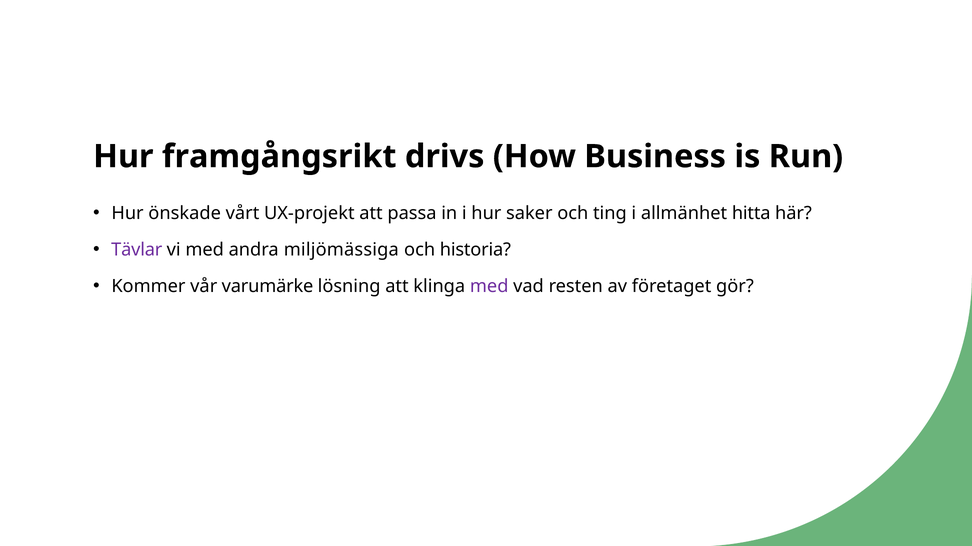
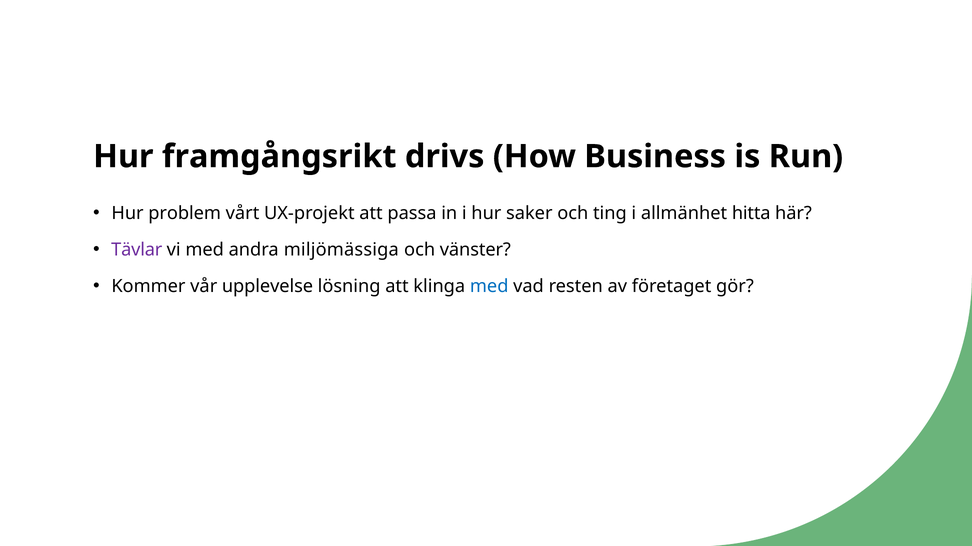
önskade: önskade -> problem
historia: historia -> vänster
varumärke: varumärke -> upplevelse
med at (489, 286) colour: purple -> blue
